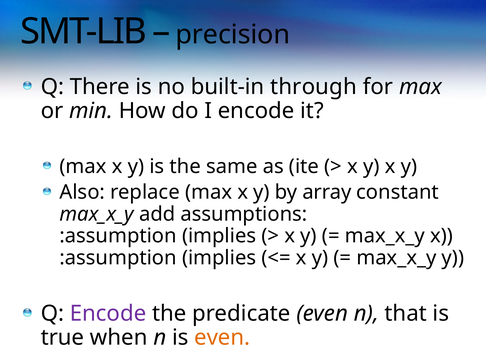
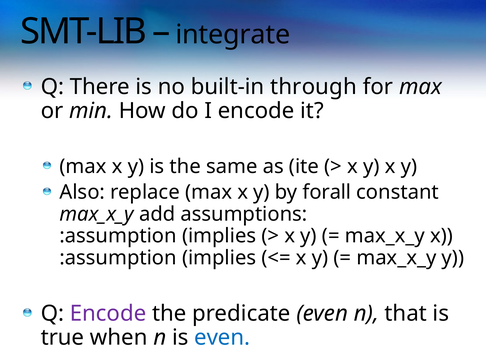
precision: precision -> integrate
array: array -> forall
even at (222, 338) colour: orange -> blue
